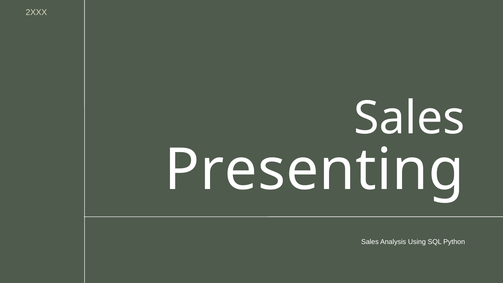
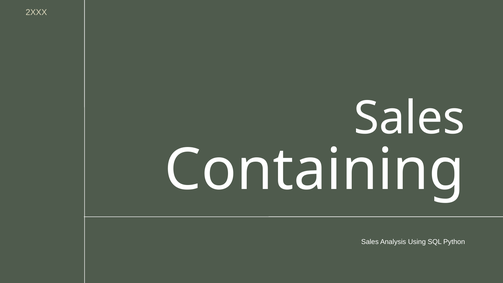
Presenting: Presenting -> Containing
